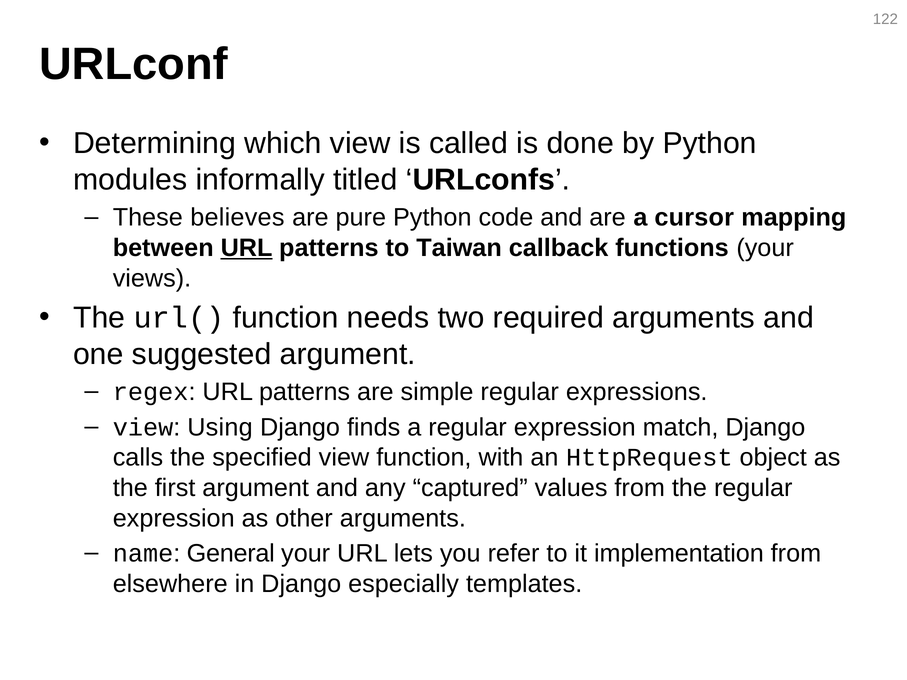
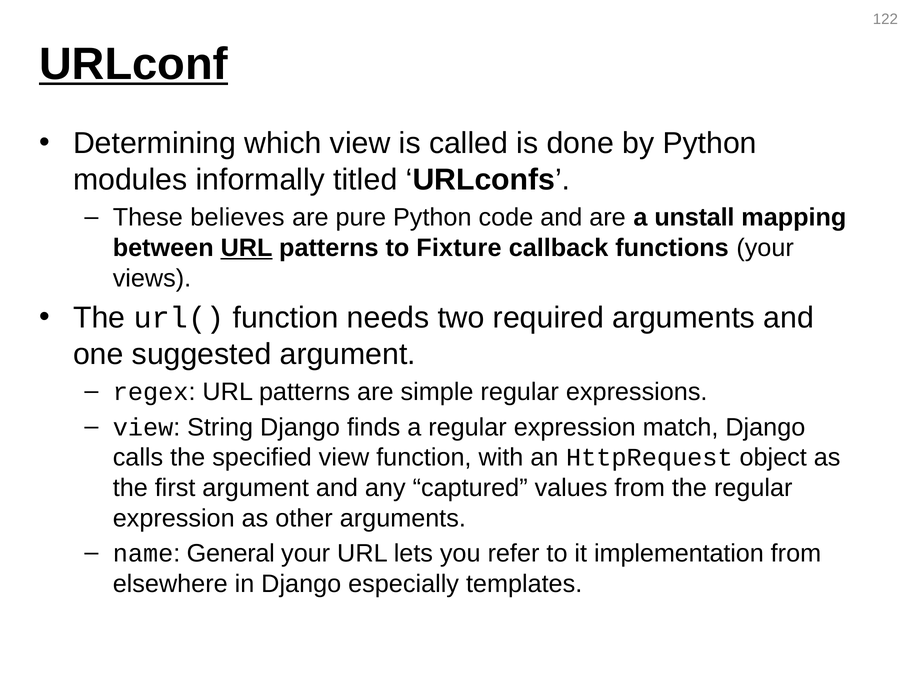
URLconf underline: none -> present
cursor: cursor -> unstall
Taiwan: Taiwan -> Fixture
Using: Using -> String
